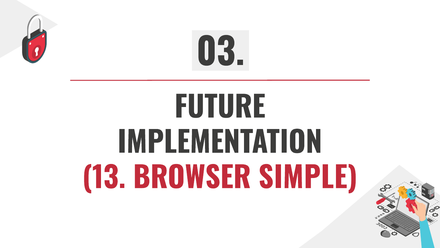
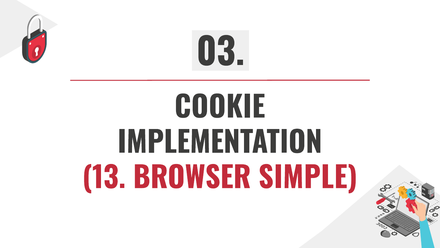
FUTURE: FUTURE -> COOKIE
